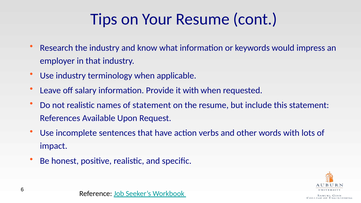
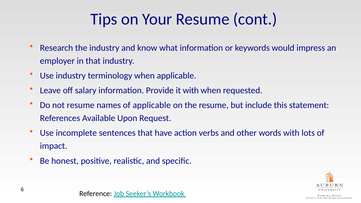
not realistic: realistic -> resume
of statement: statement -> applicable
